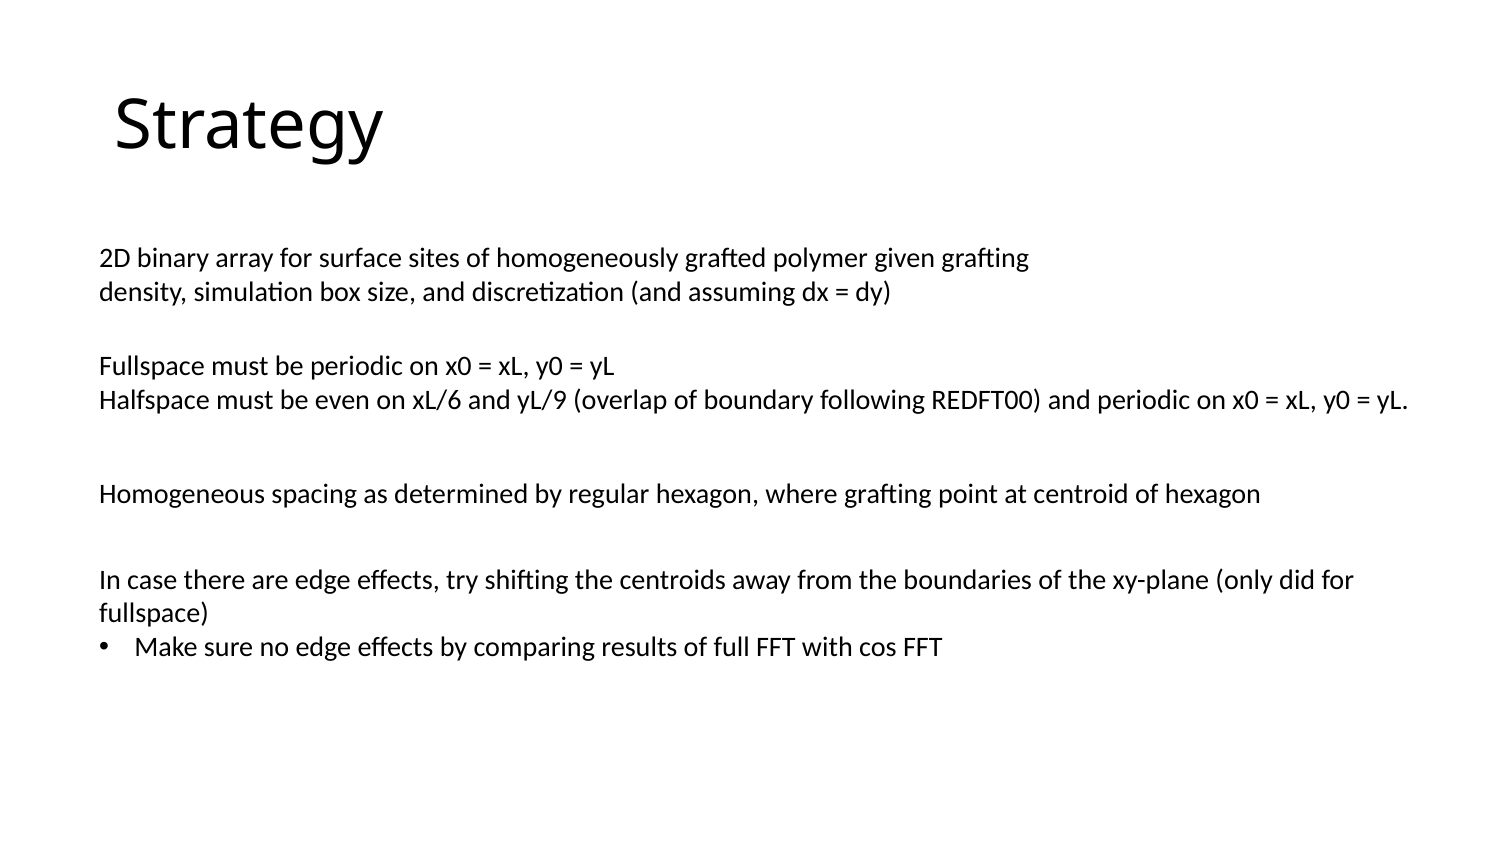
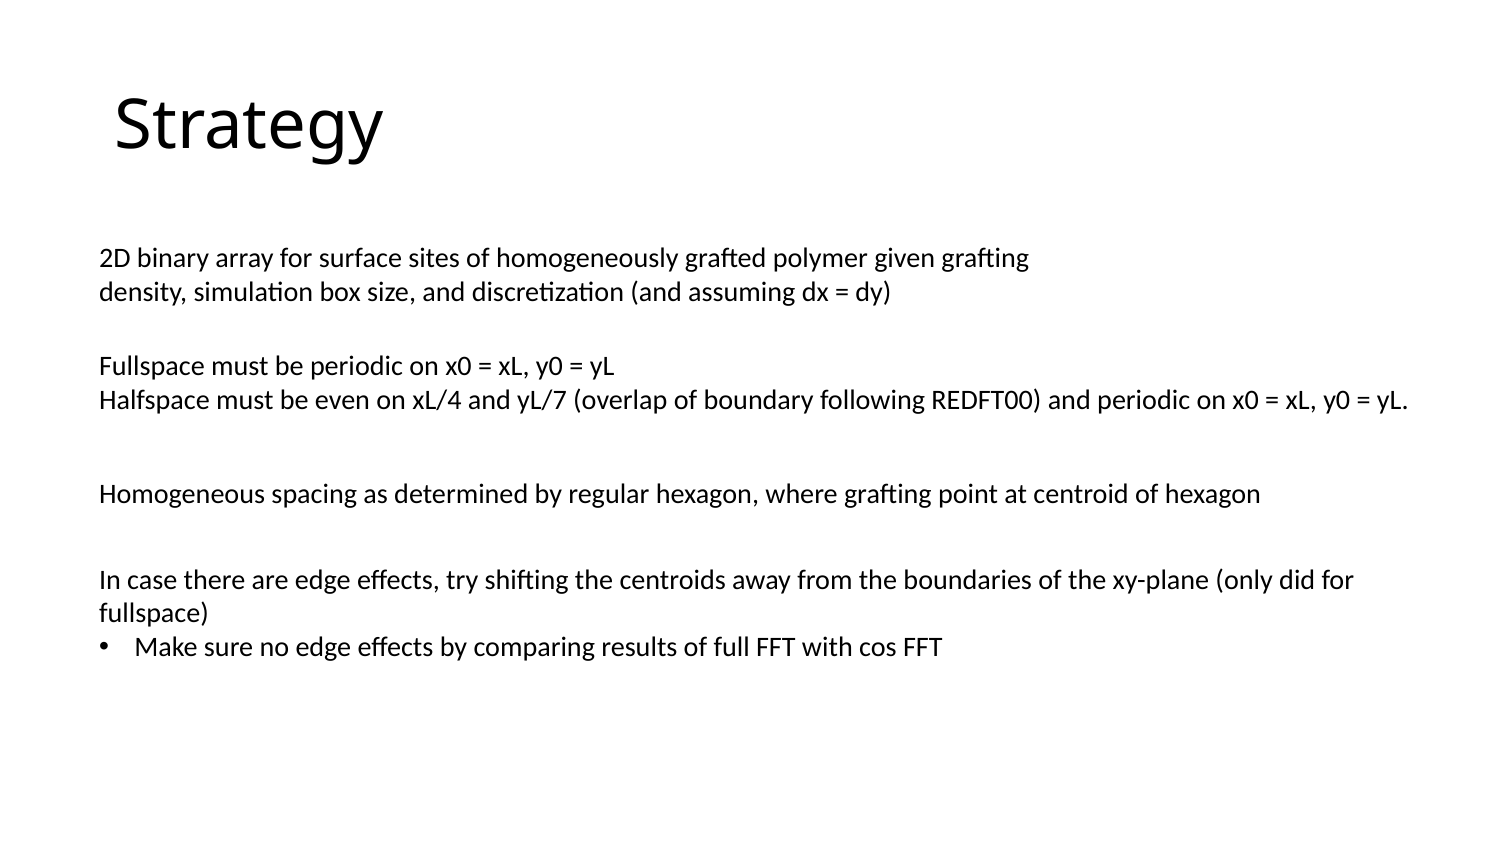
xL/6: xL/6 -> xL/4
yL/9: yL/9 -> yL/7
